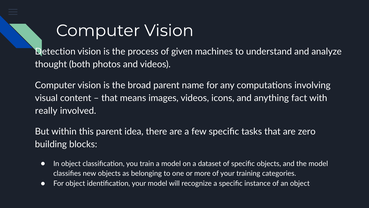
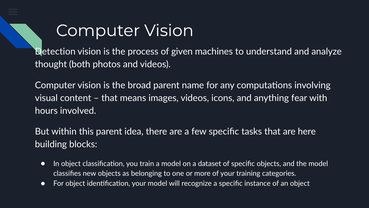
fact: fact -> fear
really: really -> hours
zero: zero -> here
